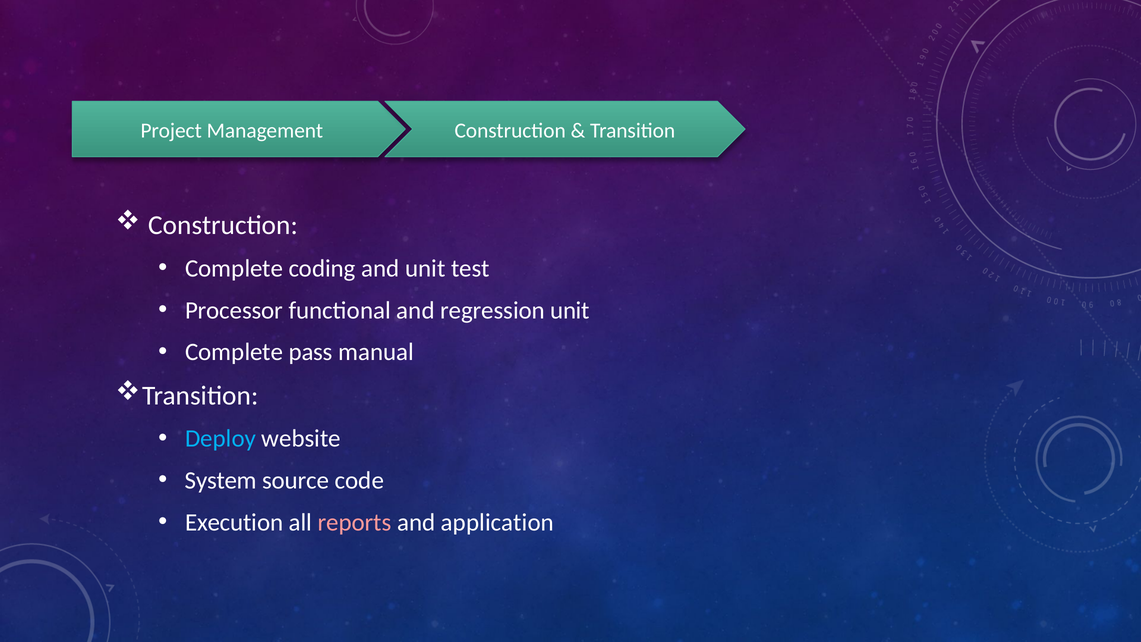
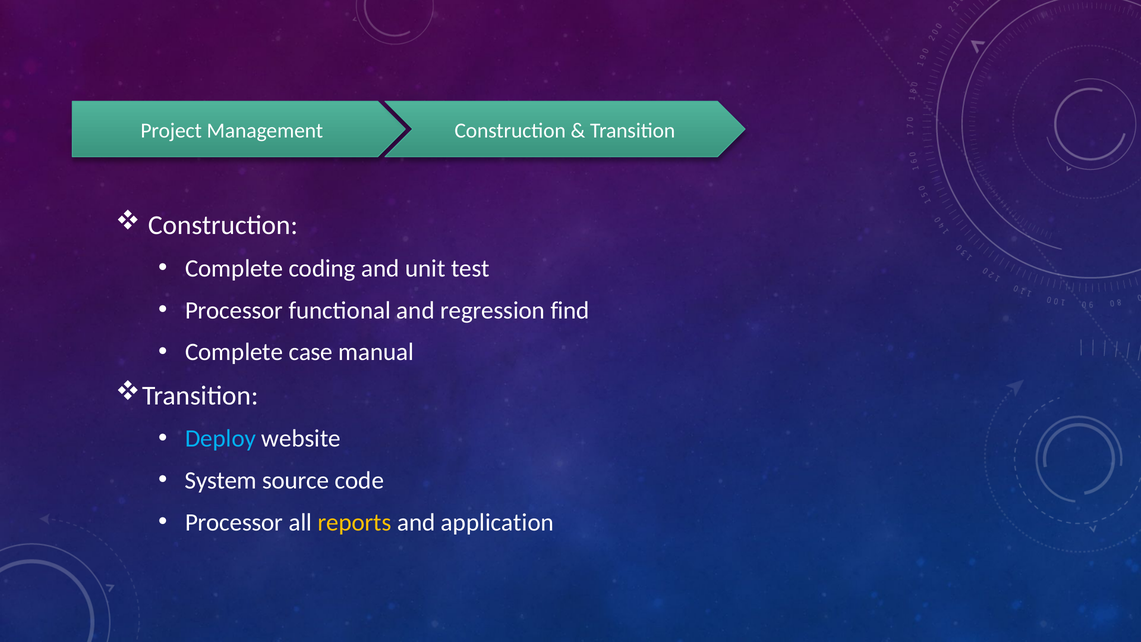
regression unit: unit -> find
pass: pass -> case
Execution at (234, 522): Execution -> Processor
reports colour: pink -> yellow
